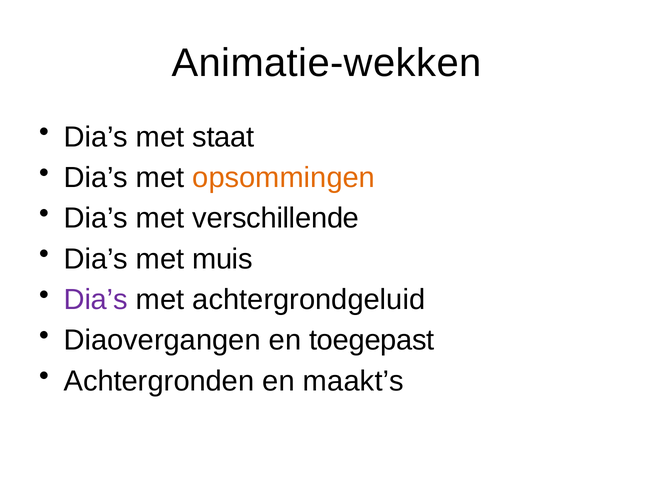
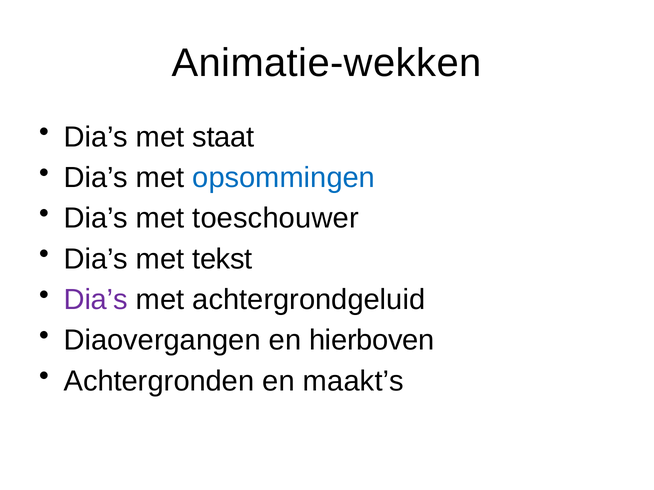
opsommingen colour: orange -> blue
verschillende: verschillende -> toeschouwer
muis: muis -> tekst
toegepast: toegepast -> hierboven
